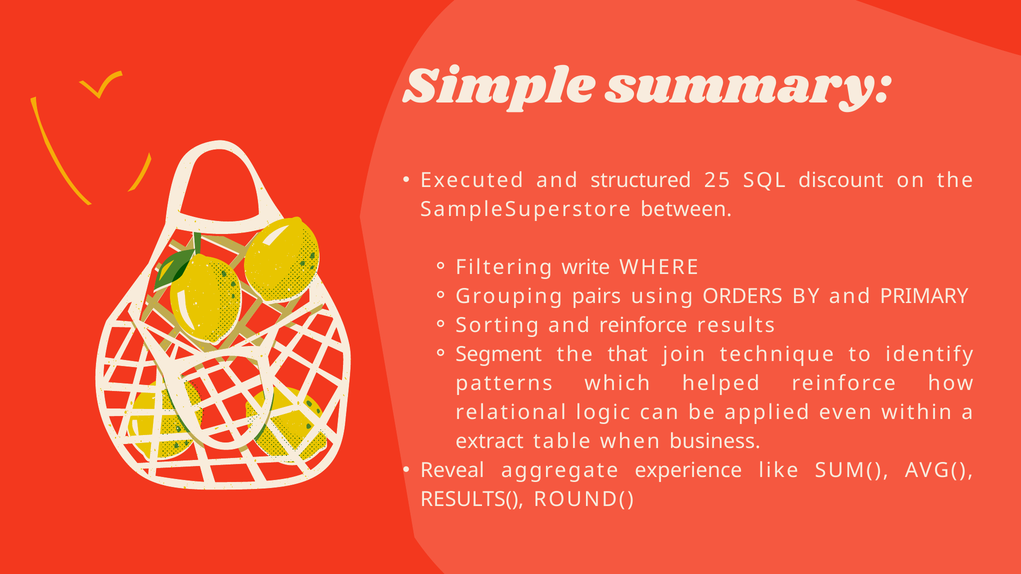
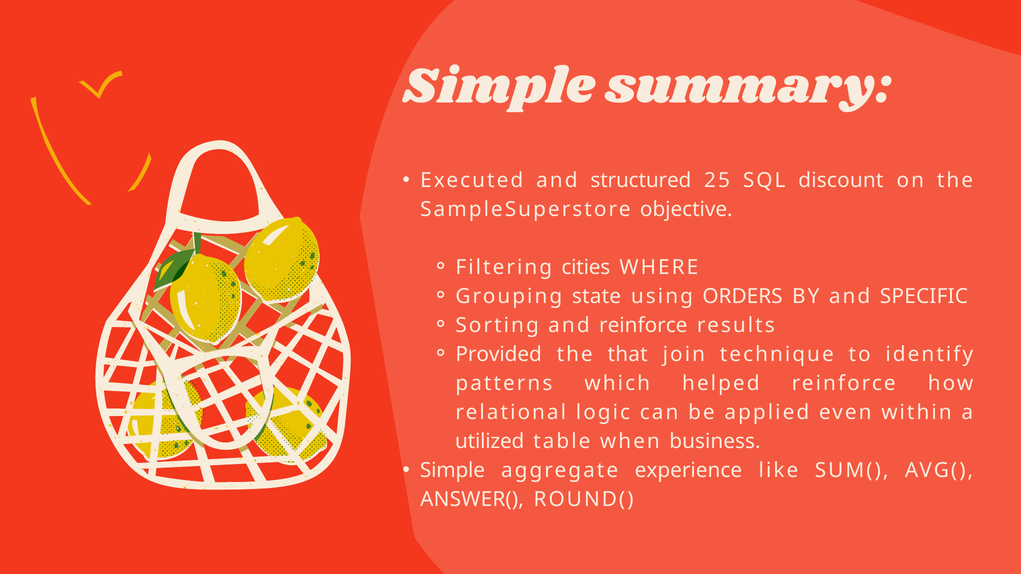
between: between -> objective
write: write -> cities
pairs: pairs -> state
PRIMARY: PRIMARY -> SPECIFIC
Segment: Segment -> Provided
extract: extract -> utilized
Reveal at (452, 471): Reveal -> Simple
RESULTS(: RESULTS( -> ANSWER(
